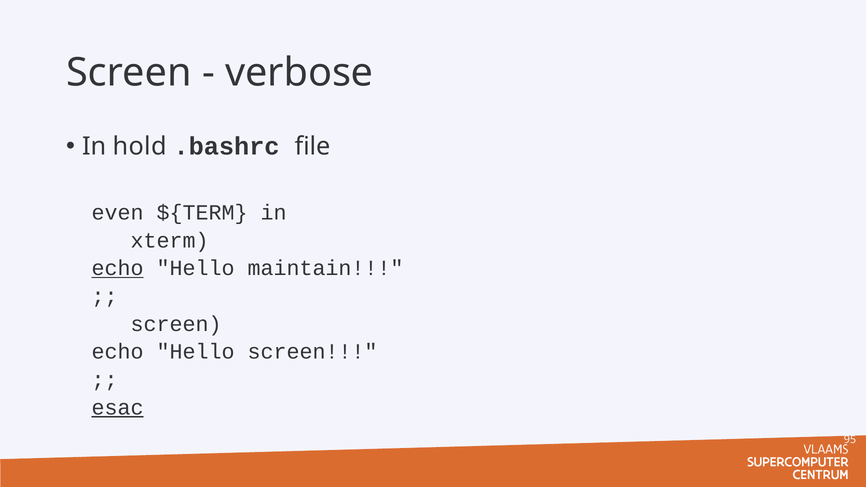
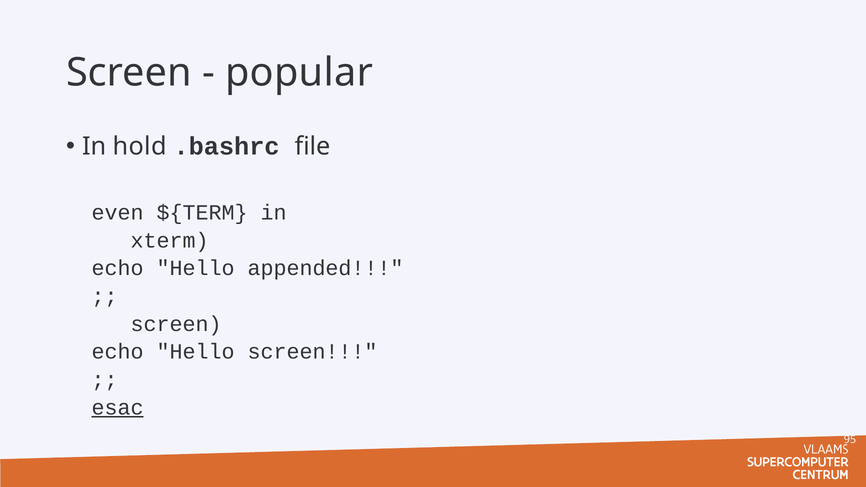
verbose: verbose -> popular
echo at (118, 268) underline: present -> none
maintain: maintain -> appended
